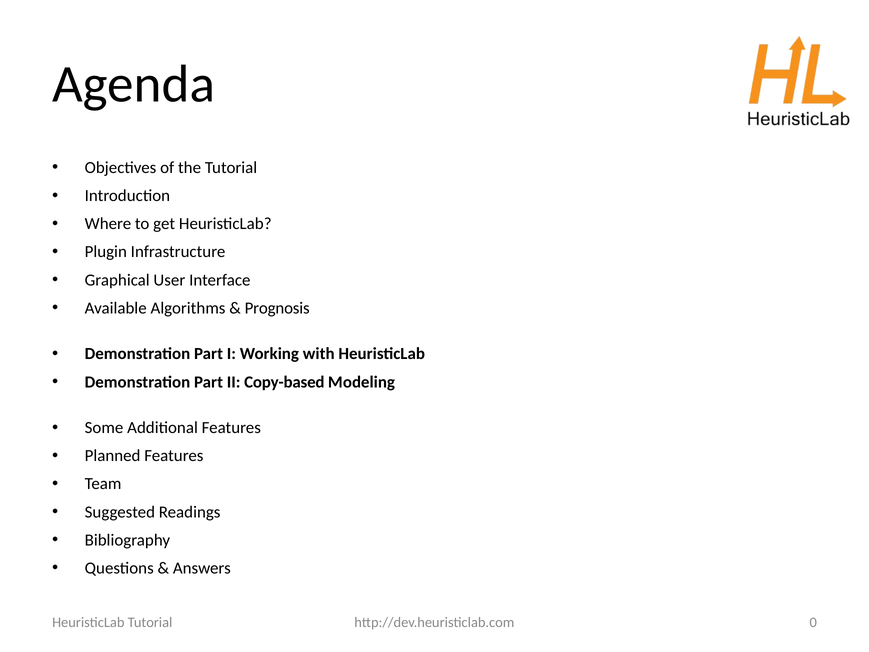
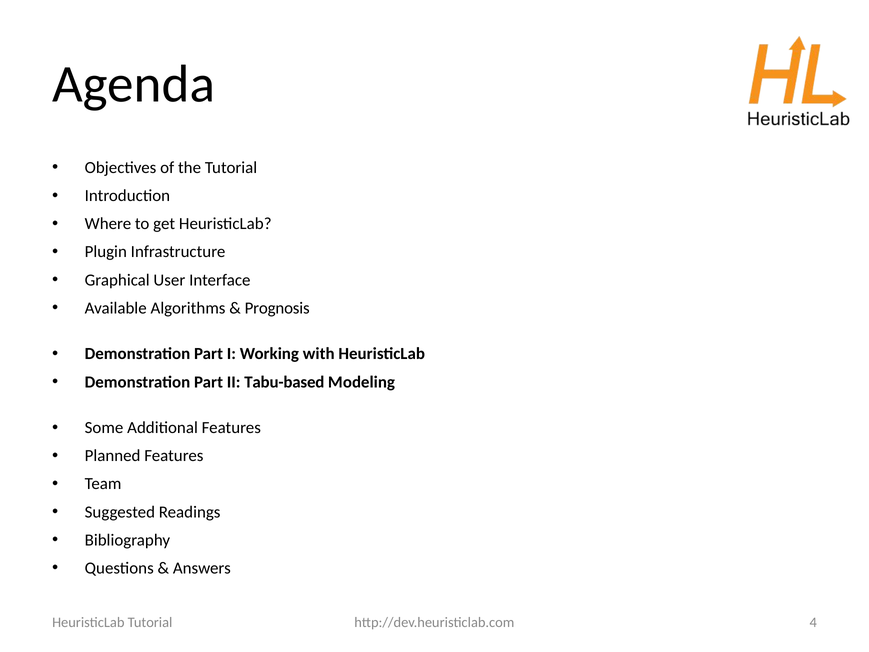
Copy-based: Copy-based -> Tabu-based
0: 0 -> 4
